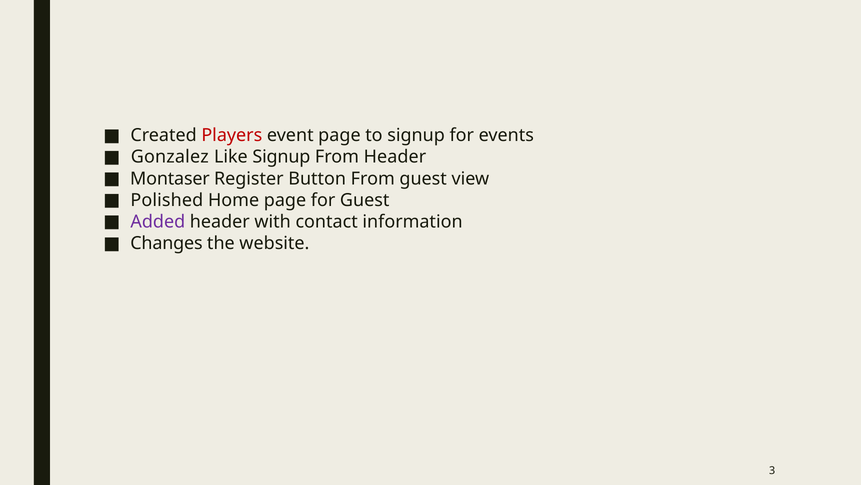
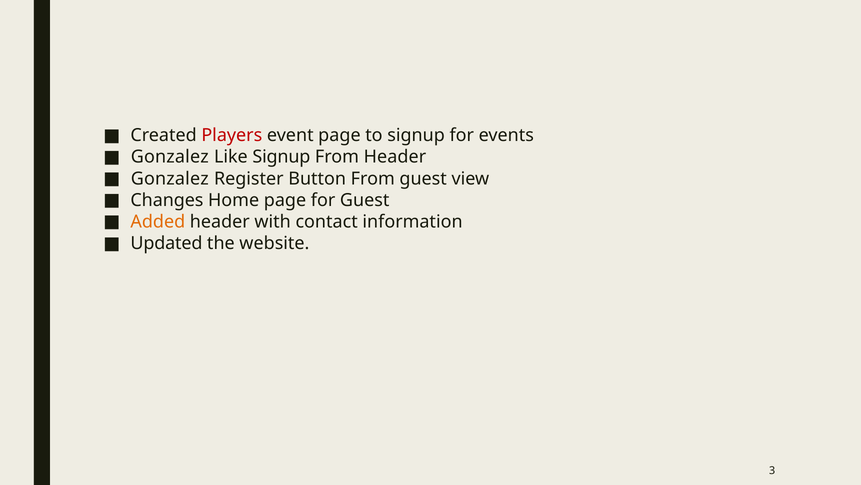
Montaser at (170, 178): Montaser -> Gonzalez
Polished: Polished -> Changes
Added colour: purple -> orange
Changes: Changes -> Updated
